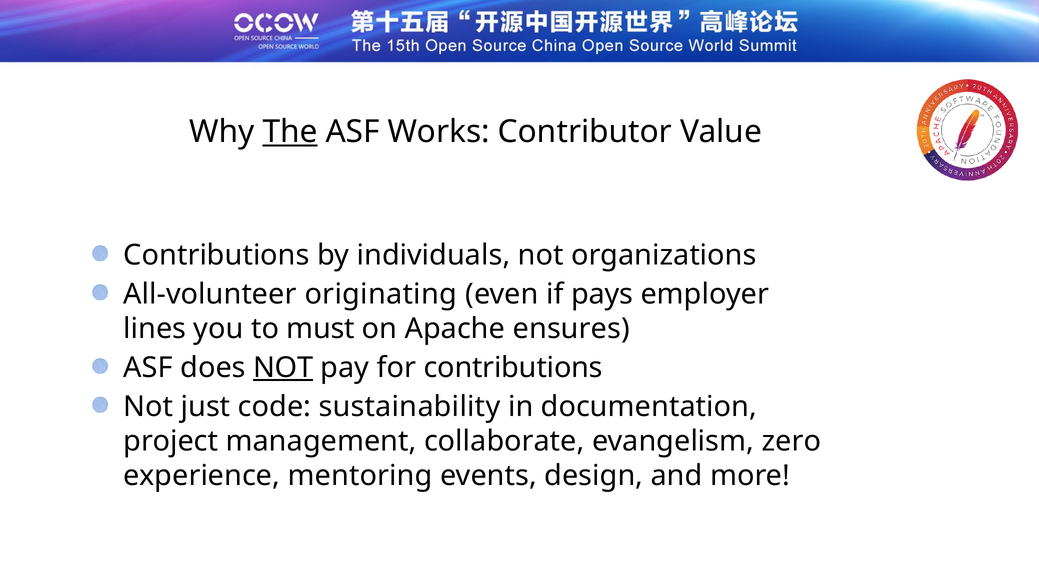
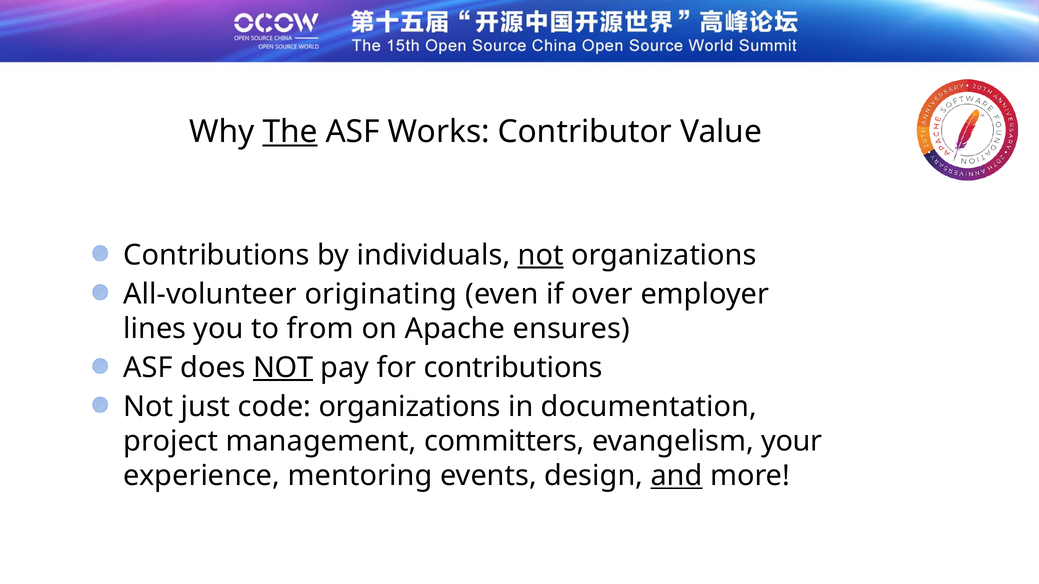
not at (541, 255) underline: none -> present
pays: pays -> over
must: must -> from
code sustainability: sustainability -> organizations
collaborate: collaborate -> committers
zero: zero -> your
and underline: none -> present
